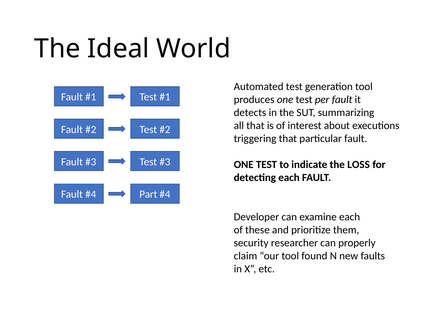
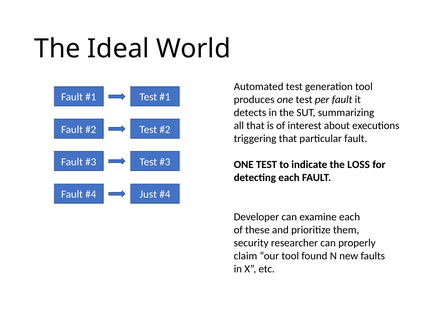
Part: Part -> Just
